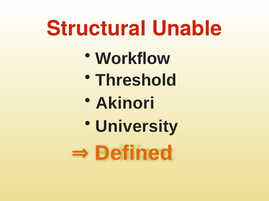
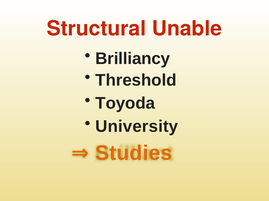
Workflow: Workflow -> Brilliancy
Akinori: Akinori -> Toyoda
Defined: Defined -> Studies
